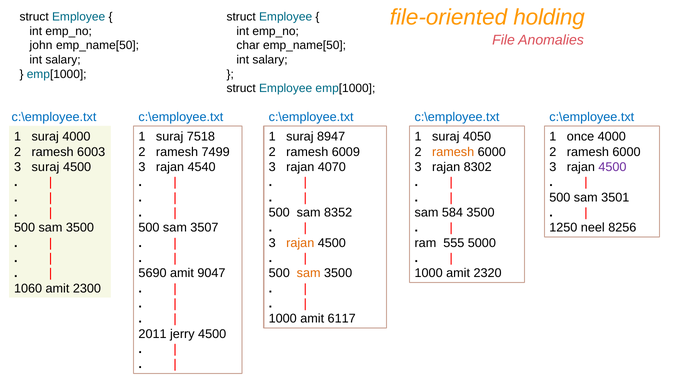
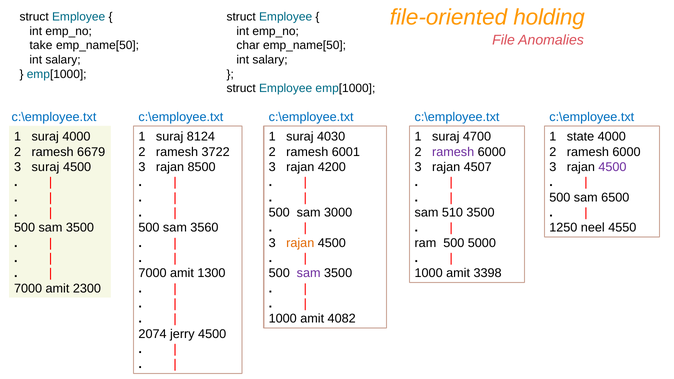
john: john -> take
7518: 7518 -> 8124
8947: 8947 -> 4030
4050: 4050 -> 4700
once: once -> state
6003: 6003 -> 6679
7499: 7499 -> 3722
6009: 6009 -> 6001
ramesh at (453, 152) colour: orange -> purple
4540: 4540 -> 8500
4070: 4070 -> 4200
8302: 8302 -> 4507
3501: 3501 -> 6500
8352: 8352 -> 3000
584: 584 -> 510
3507: 3507 -> 3560
8256: 8256 -> 4550
ram 555: 555 -> 500
5690 at (153, 273): 5690 -> 7000
9047: 9047 -> 1300
sam at (309, 273) colour: orange -> purple
2320: 2320 -> 3398
1060 at (28, 288): 1060 -> 7000
6117: 6117 -> 4082
2011: 2011 -> 2074
